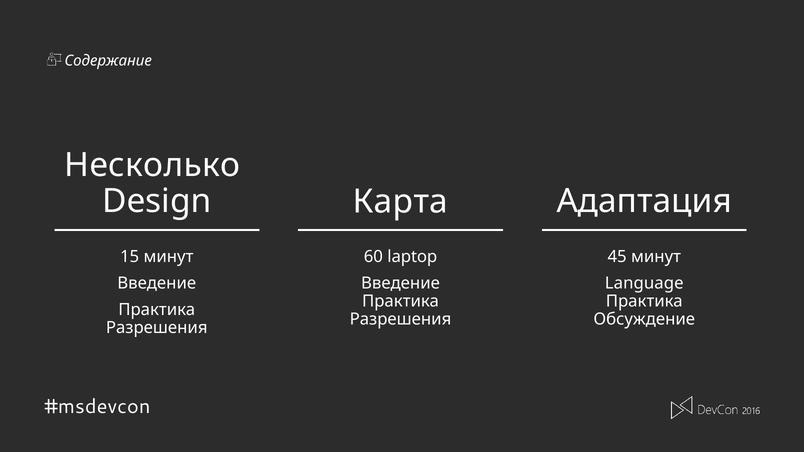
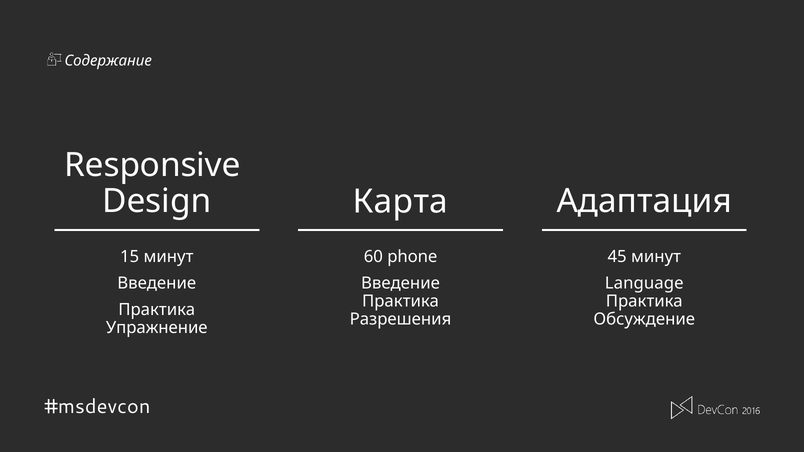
Несколько: Несколько -> Responsive
laptop: laptop -> phone
Разрешения at (157, 328): Разрешения -> Упражнение
